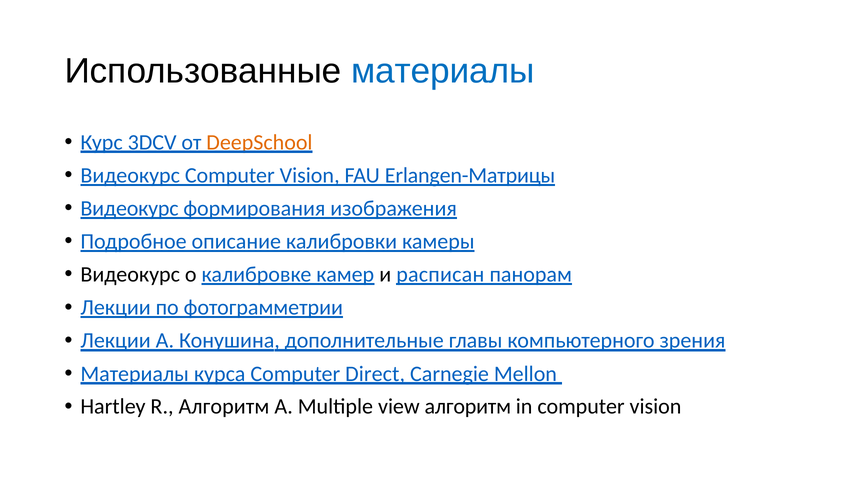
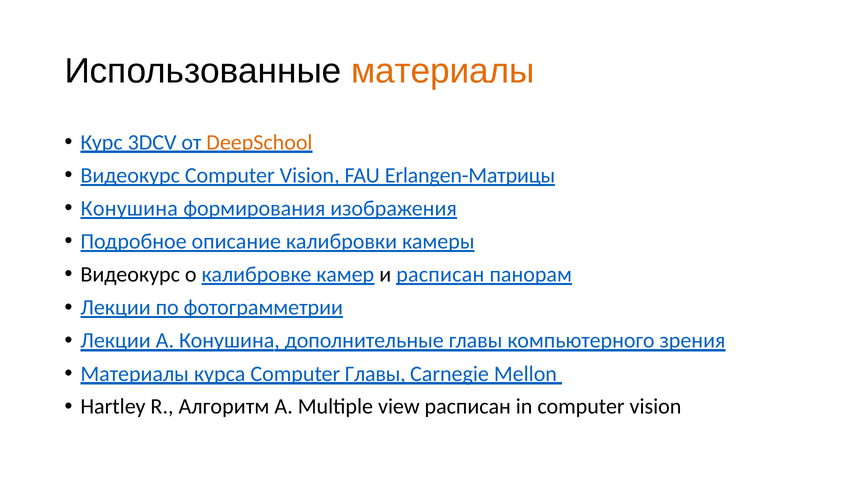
материалы at (443, 71) colour: blue -> orange
Видеокурс at (130, 208): Видеокурс -> Конушина
Computer Direct: Direct -> Главы
view алгоритм: алгоритм -> расписан
